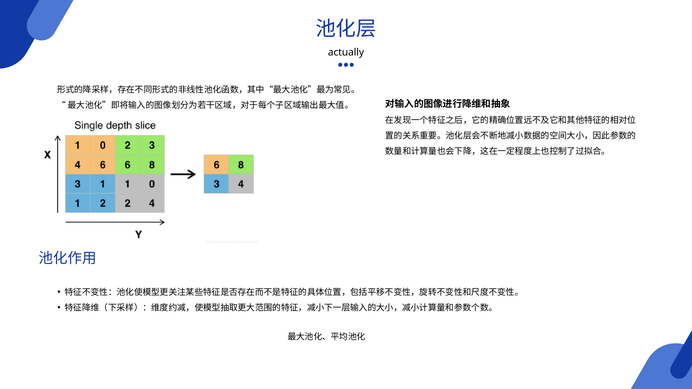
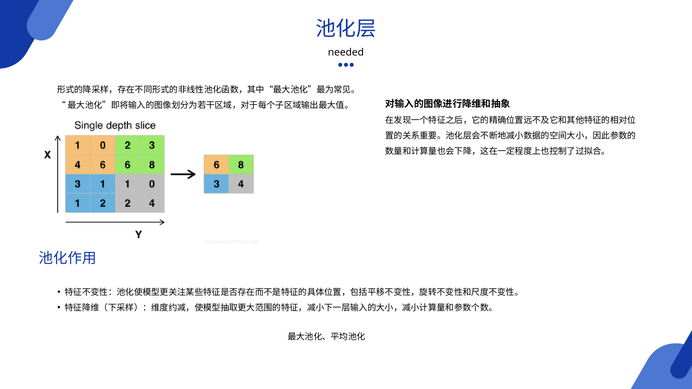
actually: actually -> needed
